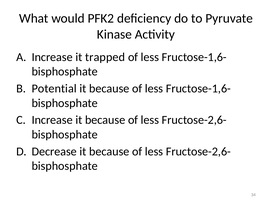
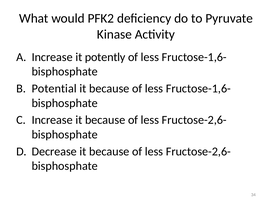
trapped: trapped -> potently
